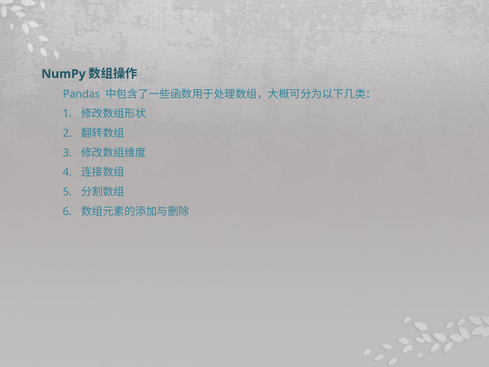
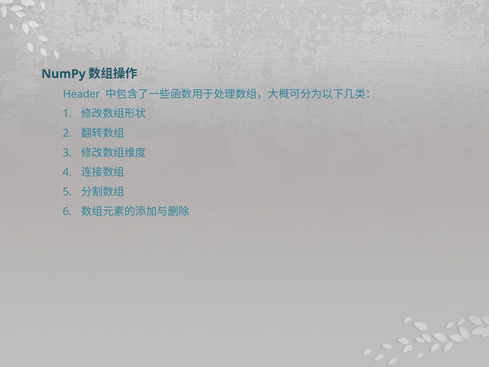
Pandas: Pandas -> Header
